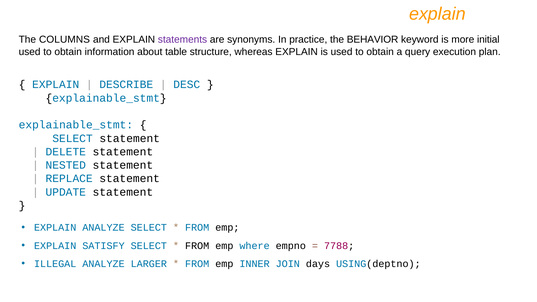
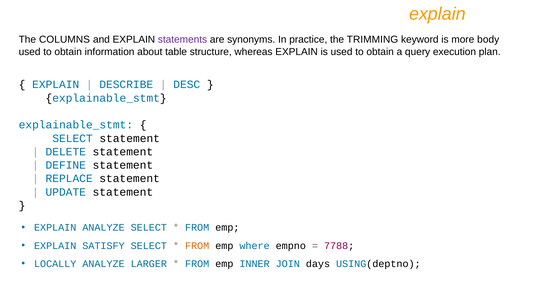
BEHAVIOR: BEHAVIOR -> TRIMMING
initial: initial -> body
NESTED: NESTED -> DEFINE
FROM at (197, 246) colour: black -> orange
ILLEGAL: ILLEGAL -> LOCALLY
